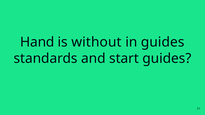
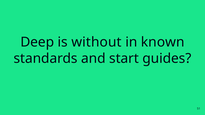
Hand: Hand -> Deep
in guides: guides -> known
